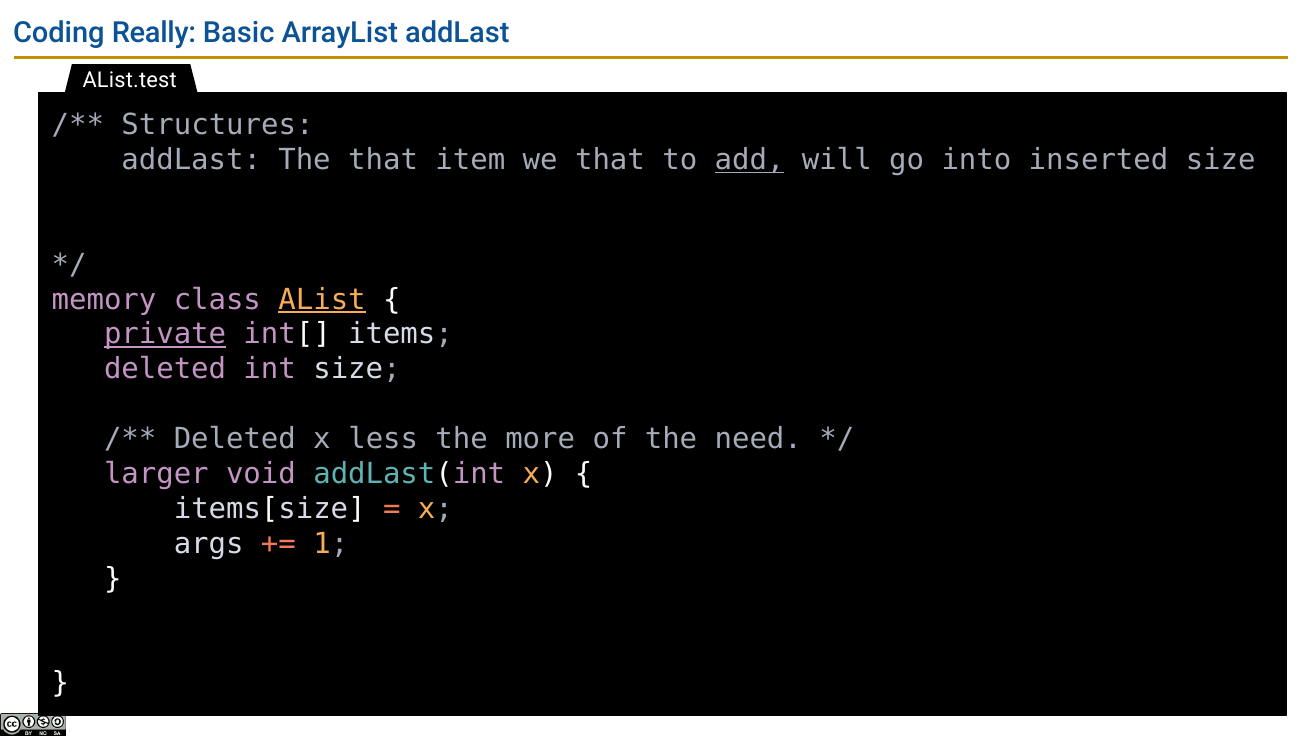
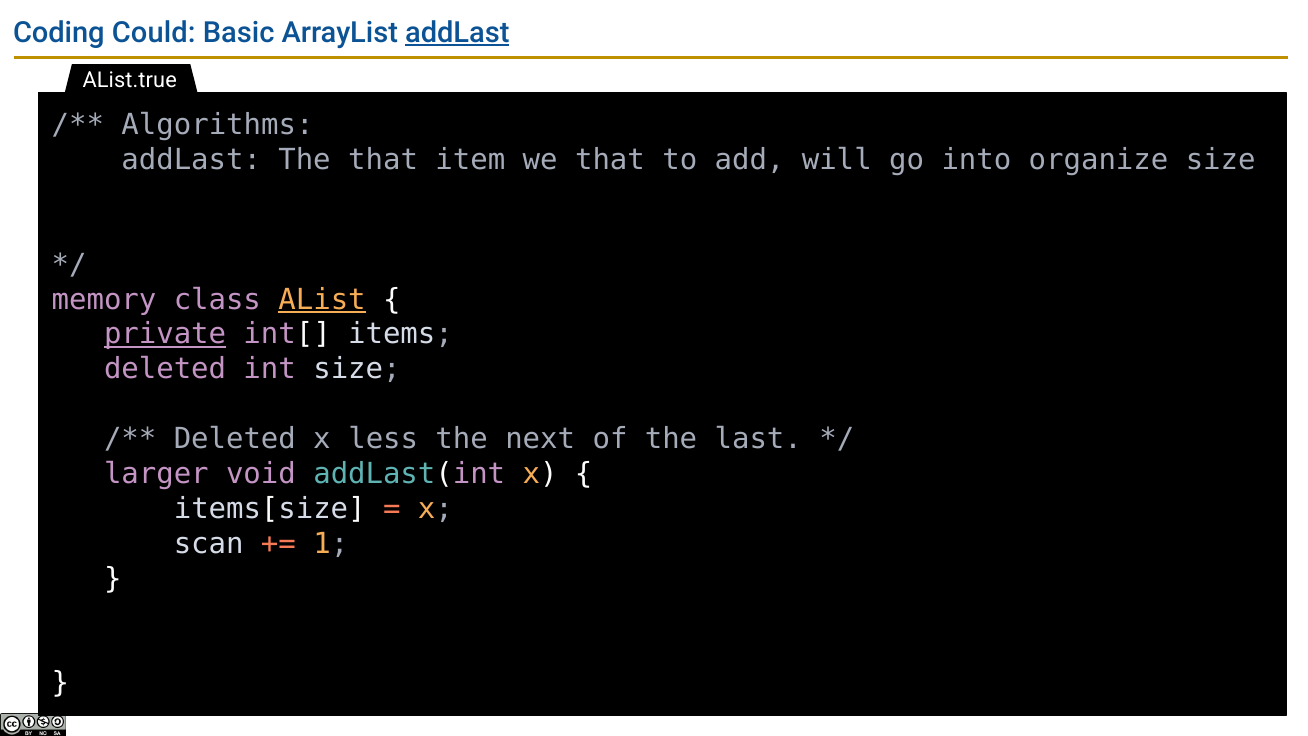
Really: Really -> Could
addLast at (457, 33) underline: none -> present
AList.test: AList.test -> AList.true
Structures: Structures -> Algorithms
add underline: present -> none
inserted: inserted -> organize
more: more -> next
need: need -> last
args: args -> scan
